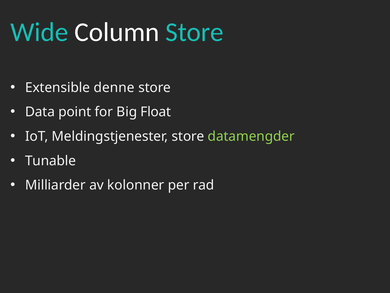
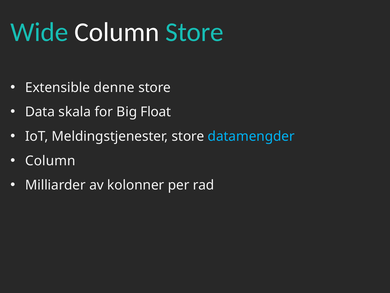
point: point -> skala
datamengder colour: light green -> light blue
Tunable at (50, 161): Tunable -> Column
